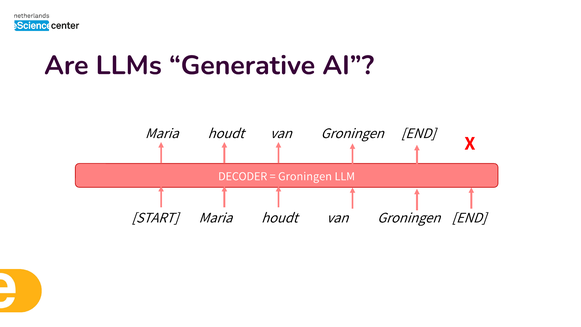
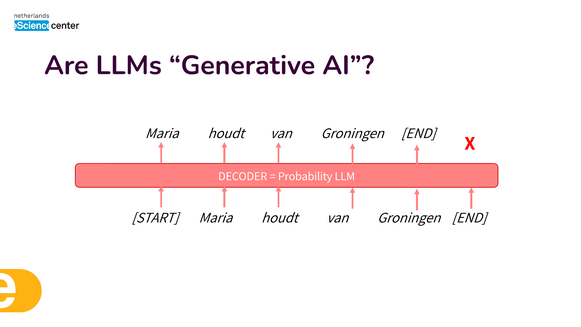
Groningen at (305, 176): Groningen -> Probability
